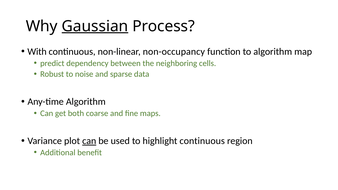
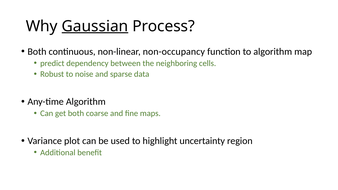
With at (37, 52): With -> Both
can at (89, 141) underline: present -> none
highlight continuous: continuous -> uncertainty
